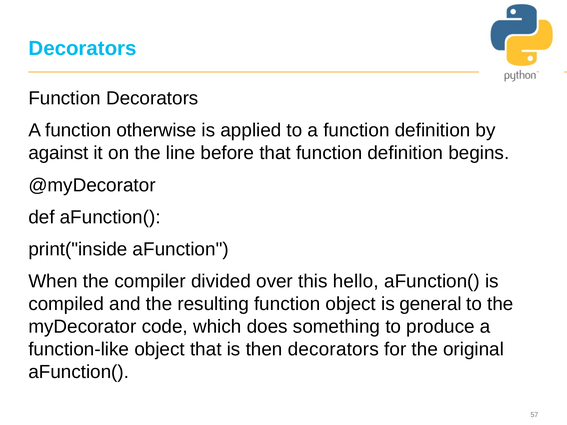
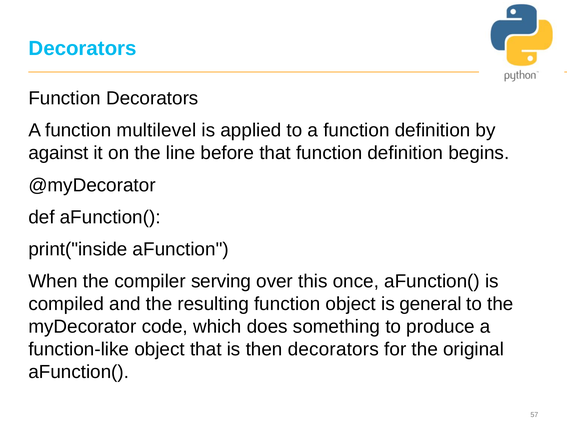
otherwise: otherwise -> multilevel
divided: divided -> serving
hello: hello -> once
